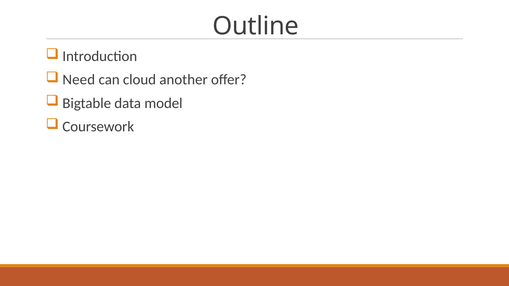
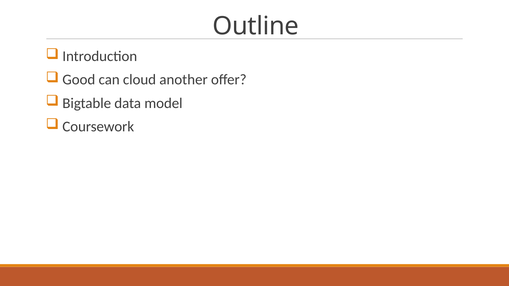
Need: Need -> Good
